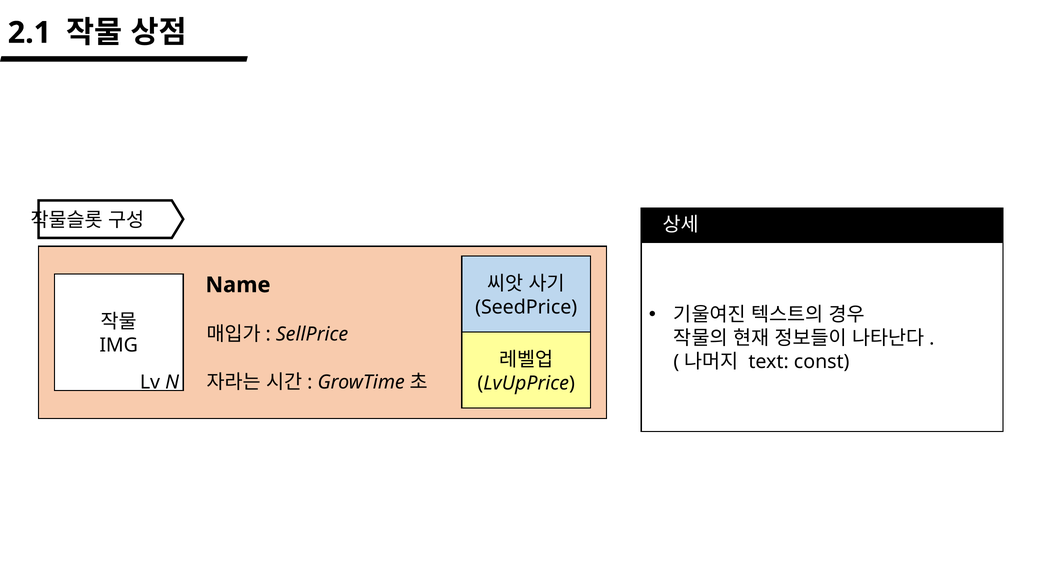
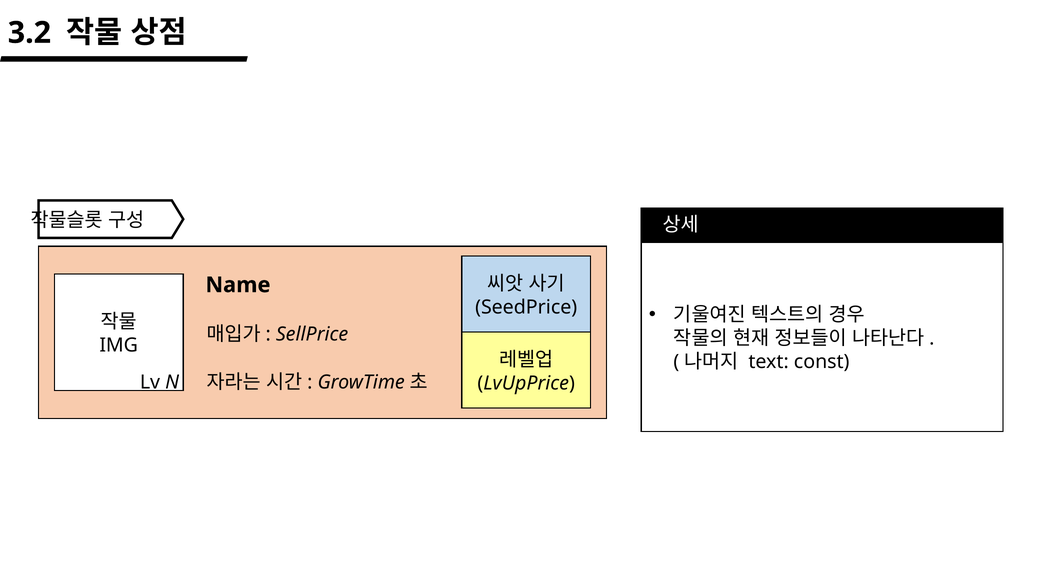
2.1: 2.1 -> 3.2
